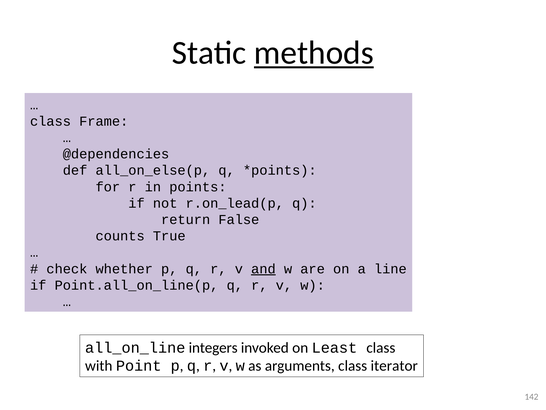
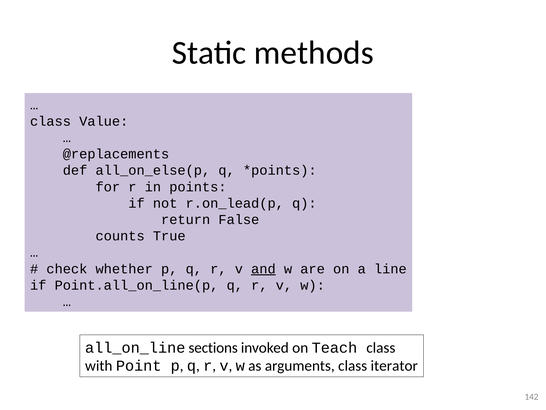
methods underline: present -> none
Frame: Frame -> Value
@dependencies: @dependencies -> @replacements
integers: integers -> sections
Least: Least -> Teach
